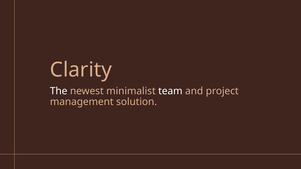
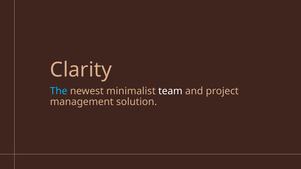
The colour: white -> light blue
